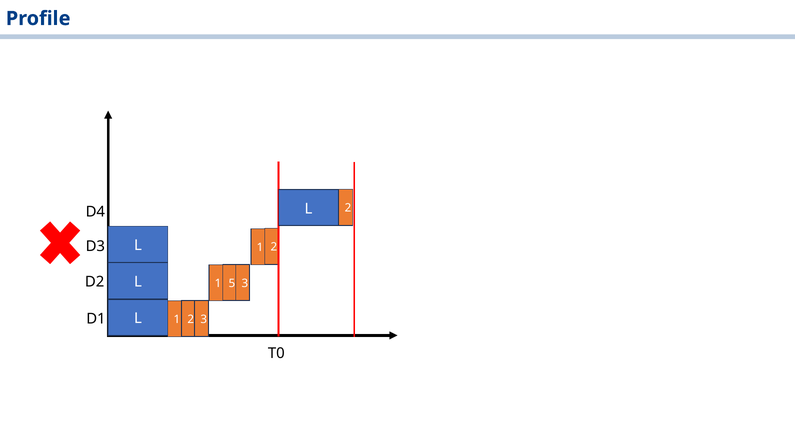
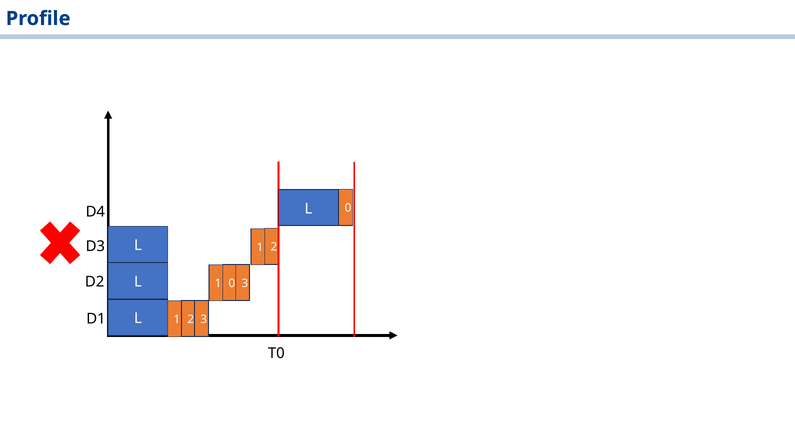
L 2: 2 -> 0
1 5: 5 -> 0
